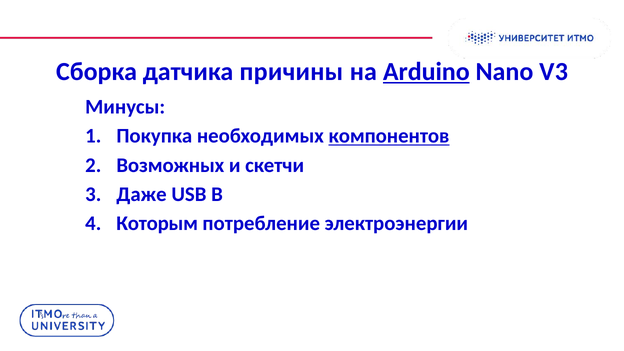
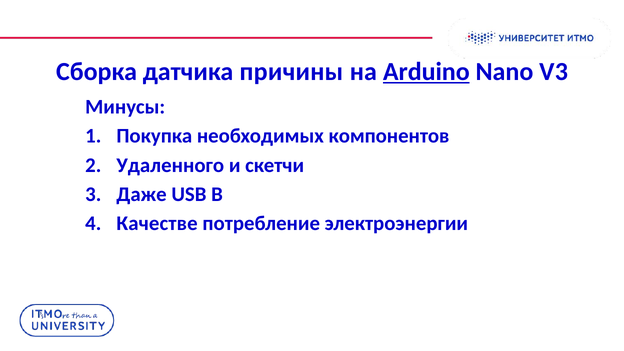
компонентов underline: present -> none
Возможных: Возможных -> Удаленного
Которым: Которым -> Качестве
